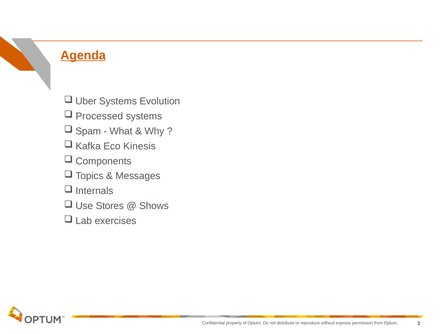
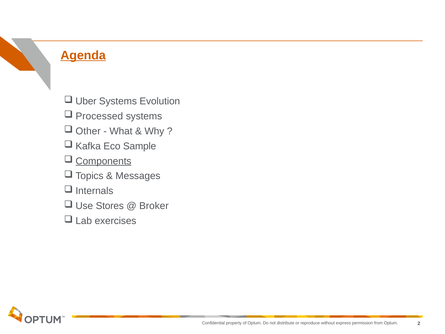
Spam: Spam -> Other
Kinesis: Kinesis -> Sample
Components underline: none -> present
Shows: Shows -> Broker
